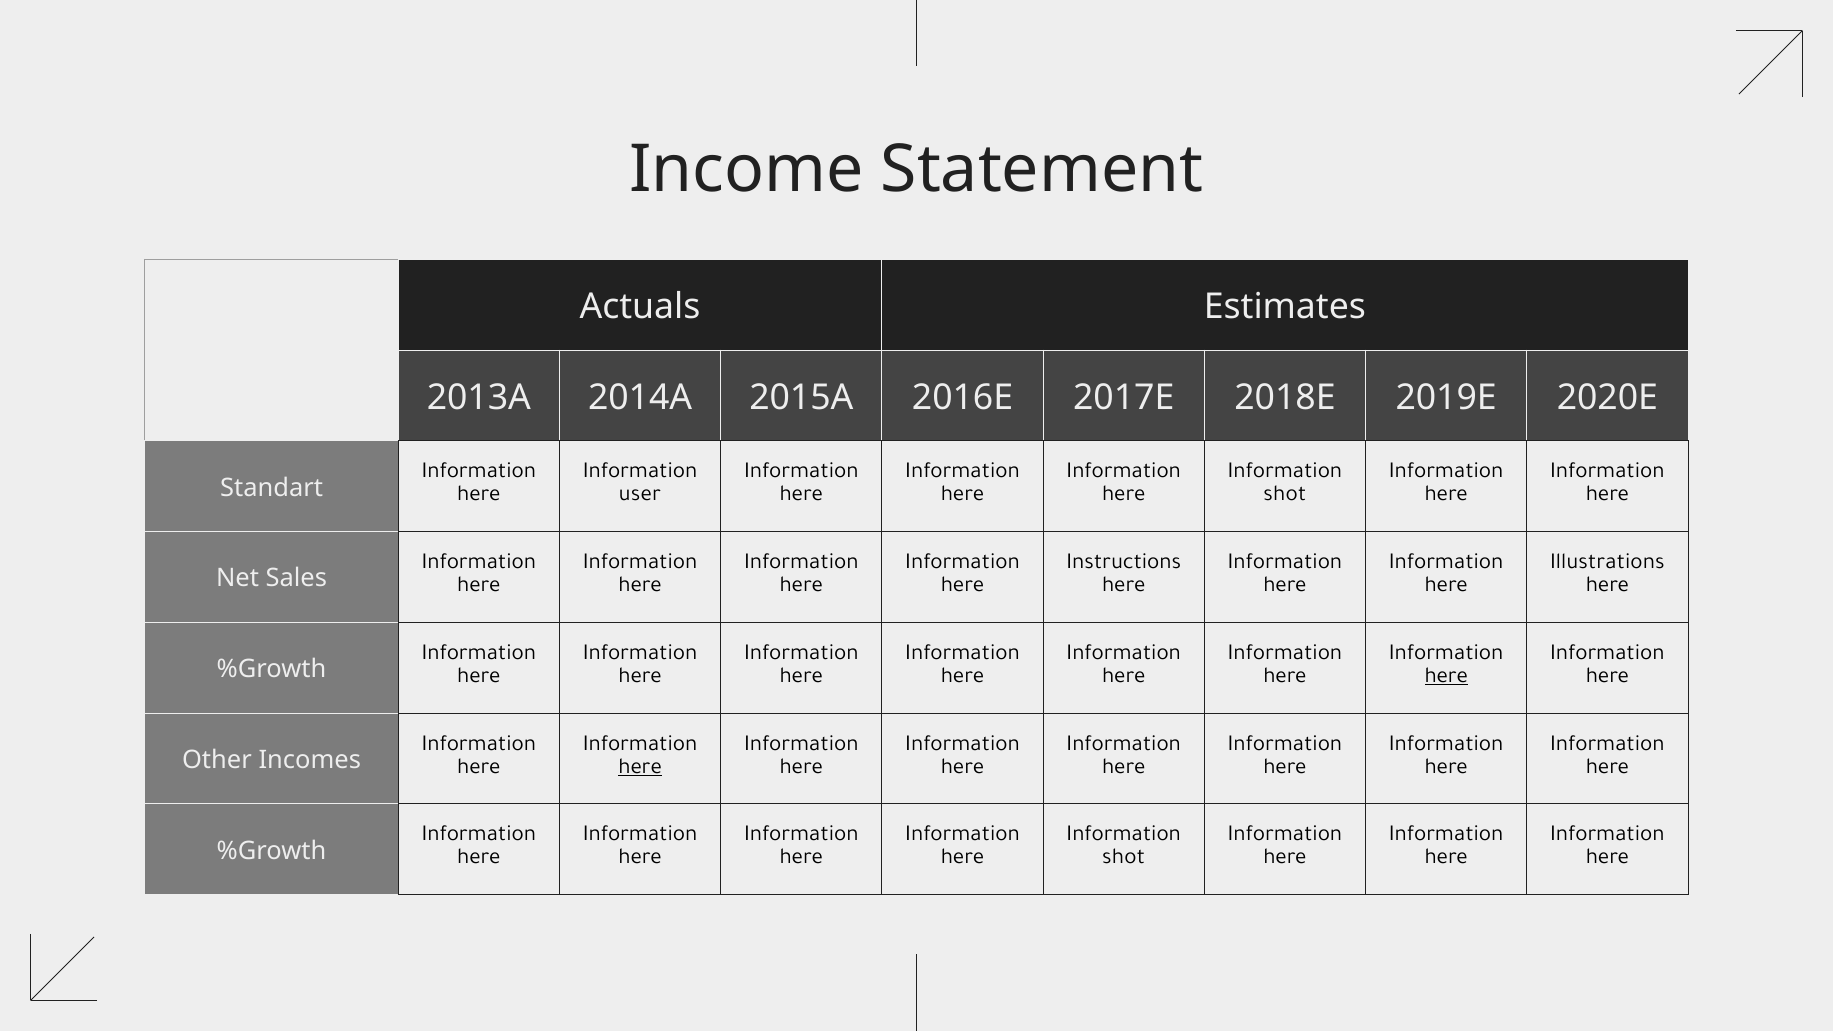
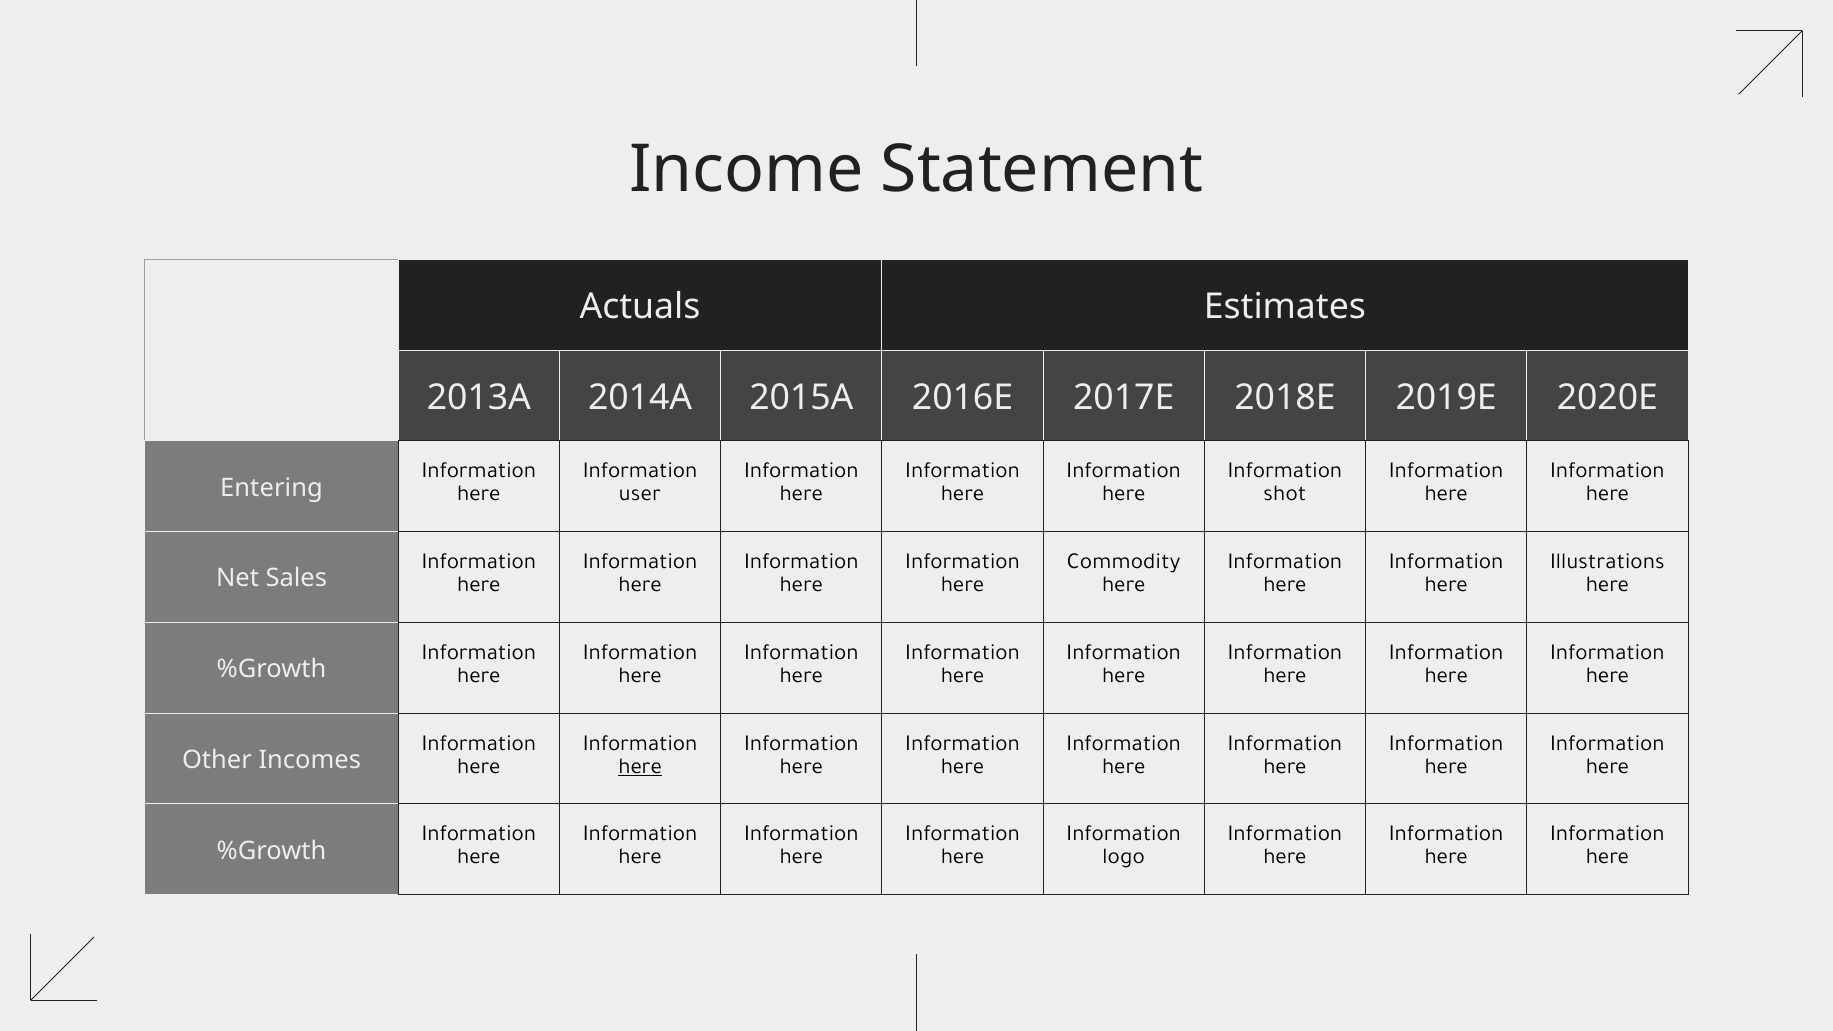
Standart: Standart -> Entering
Instructions: Instructions -> Commodity
here at (1446, 675) underline: present -> none
shot at (1124, 856): shot -> logo
